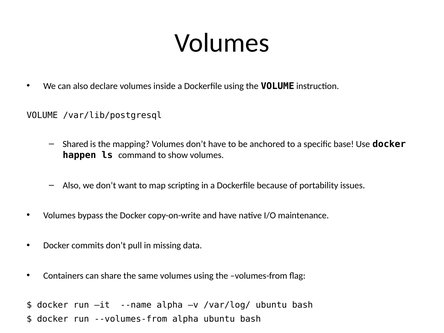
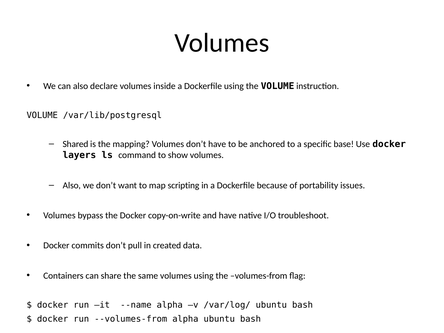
happen: happen -> layers
maintenance: maintenance -> troubleshoot
missing: missing -> created
